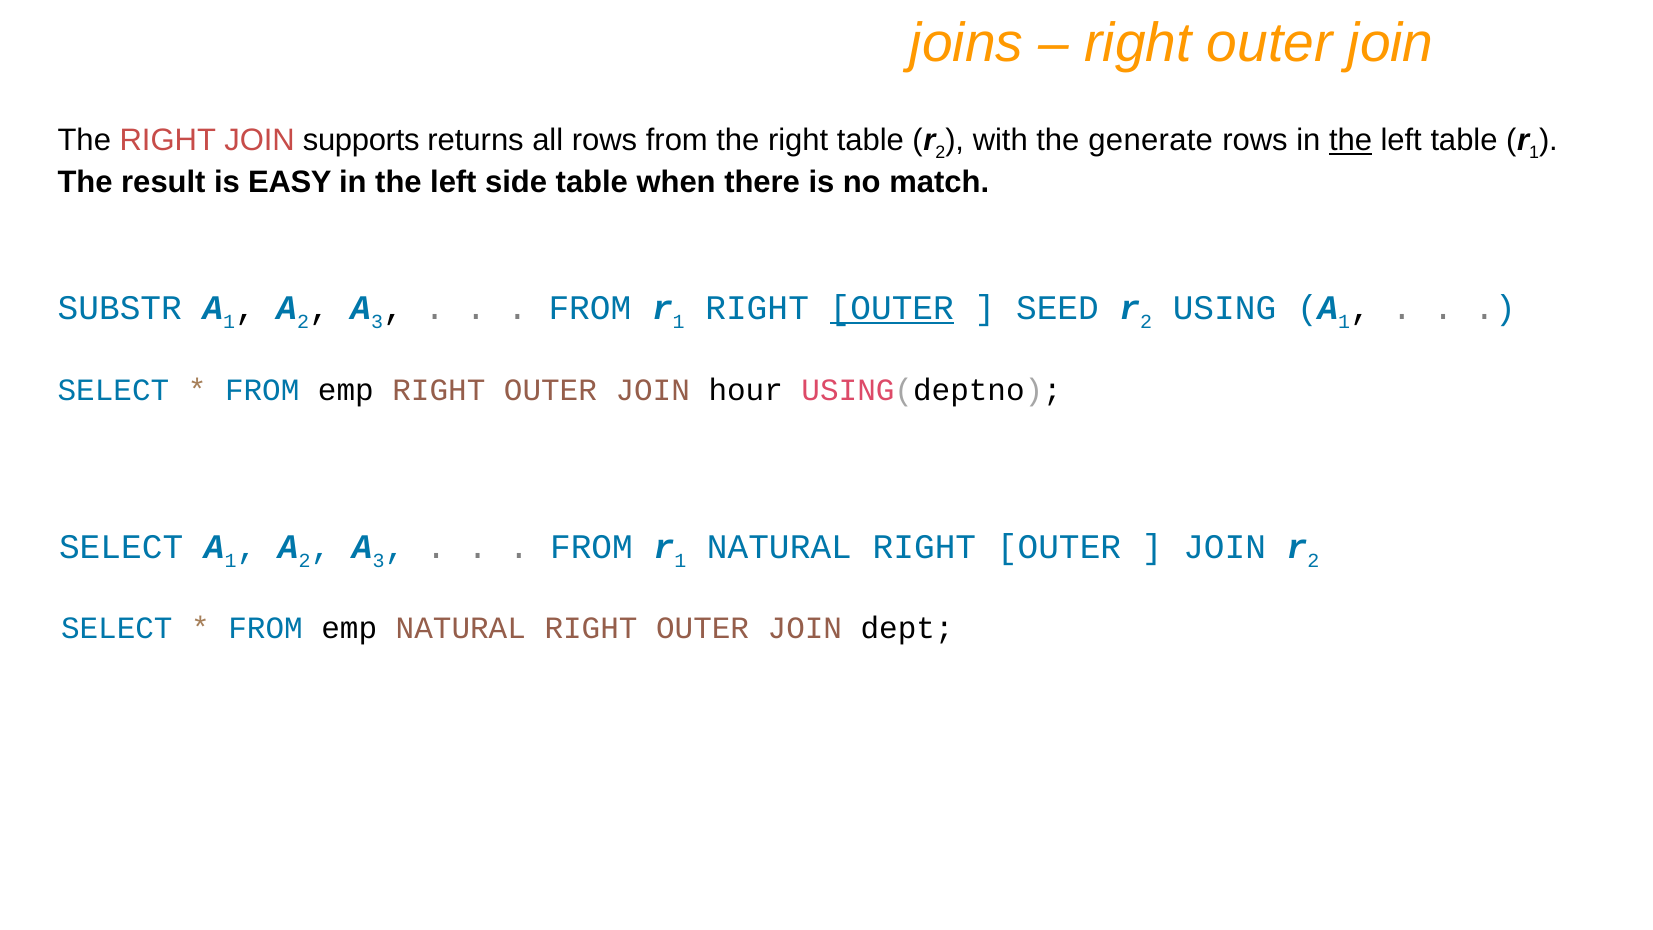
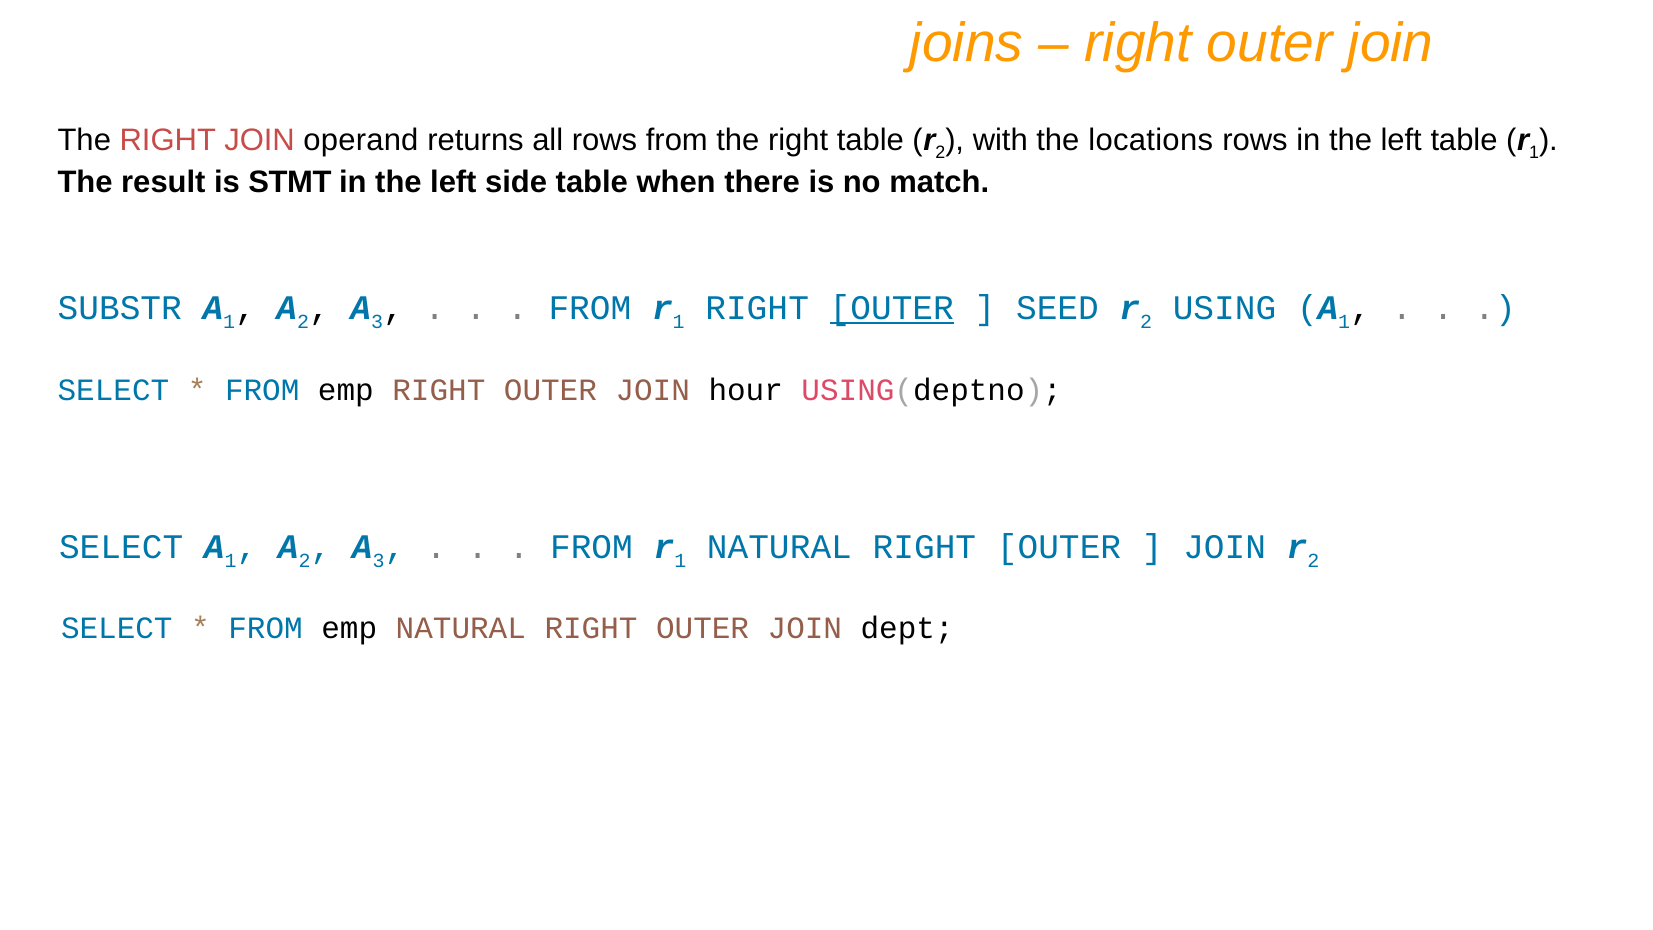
supports: supports -> operand
generate: generate -> locations
the at (1351, 140) underline: present -> none
EASY: EASY -> STMT
